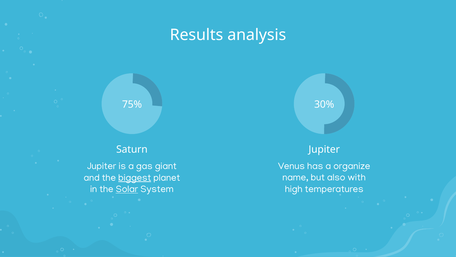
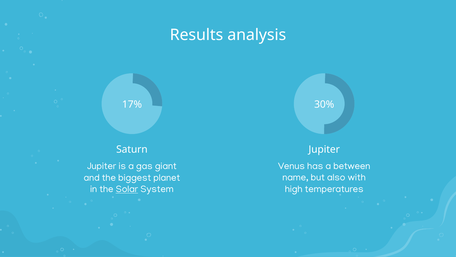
75%: 75% -> 17%
organize: organize -> between
biggest underline: present -> none
